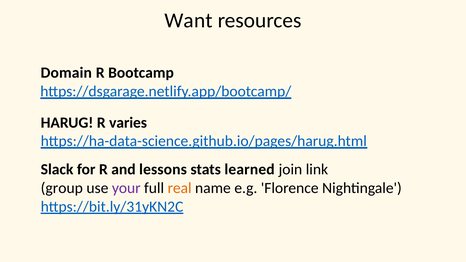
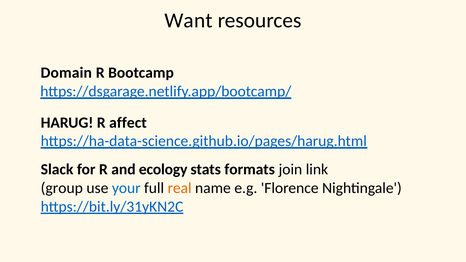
varies: varies -> affect
lessons: lessons -> ecology
learned: learned -> formats
your colour: purple -> blue
